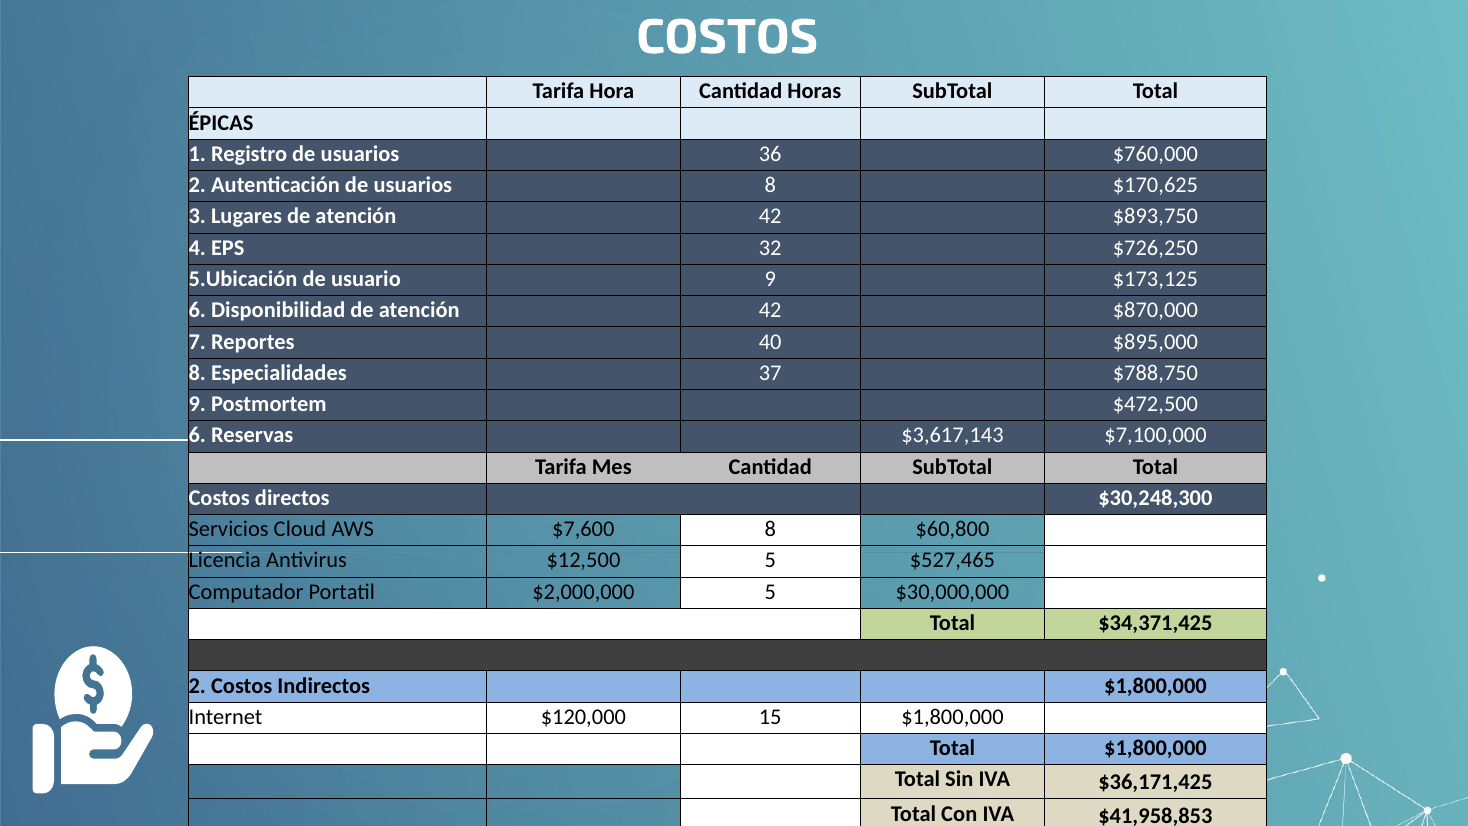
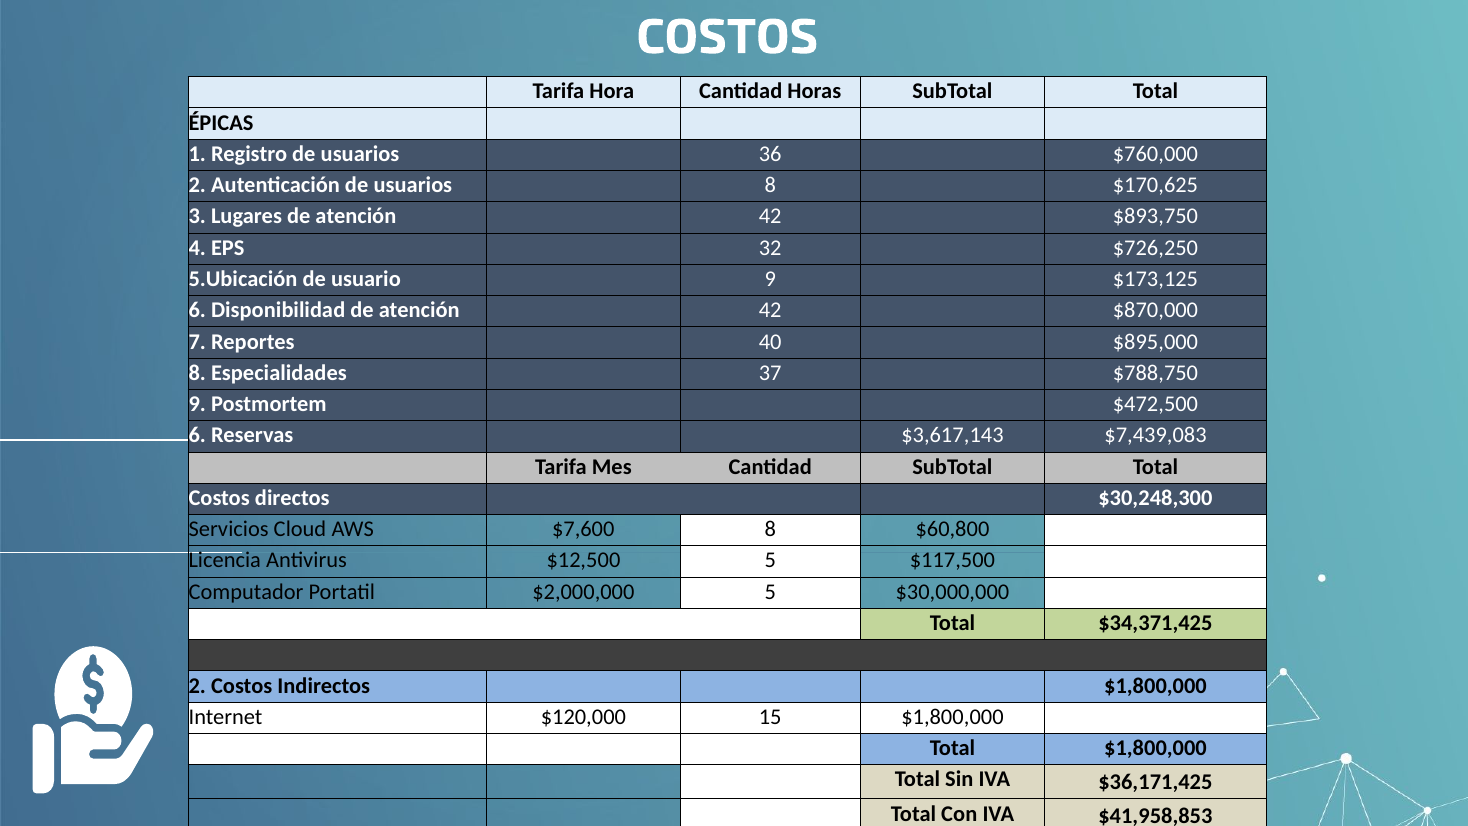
$7,100,000: $7,100,000 -> $7,439,083
$527,465: $527,465 -> $117,500
